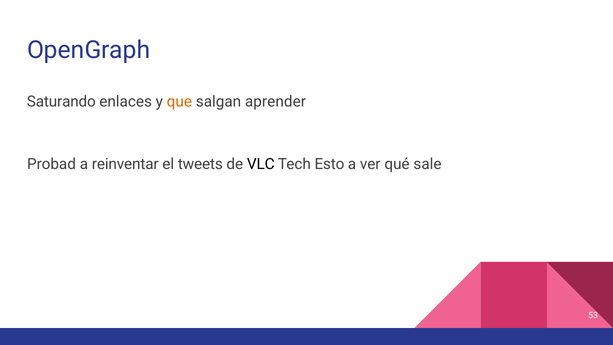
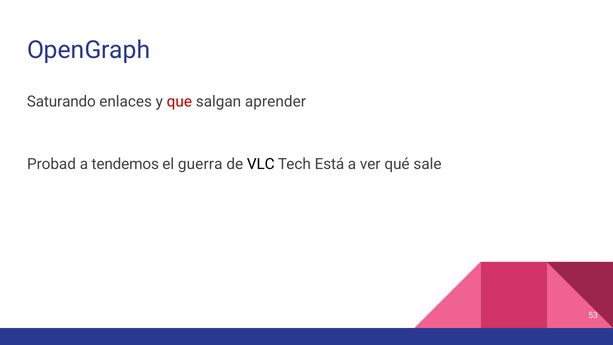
que colour: orange -> red
reinventar: reinventar -> tendemos
tweets: tweets -> guerra
Esto: Esto -> Está
